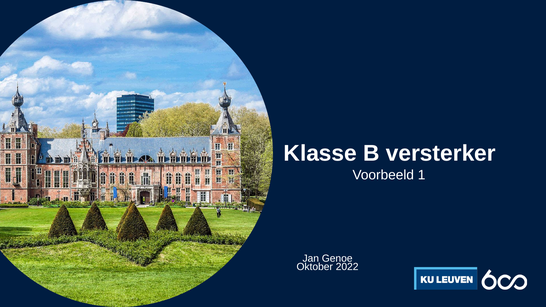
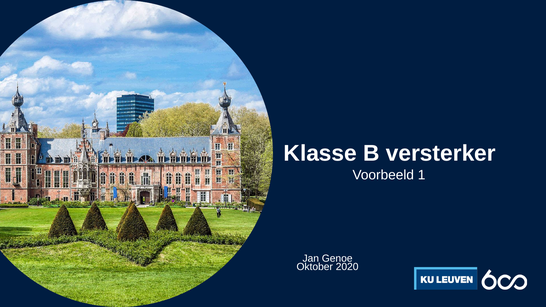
2022: 2022 -> 2020
